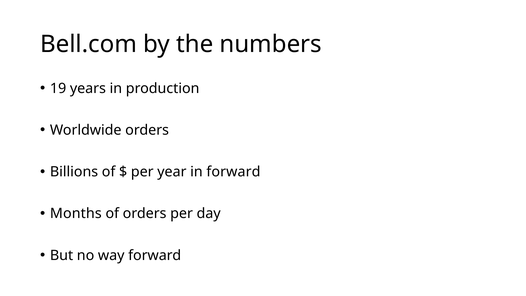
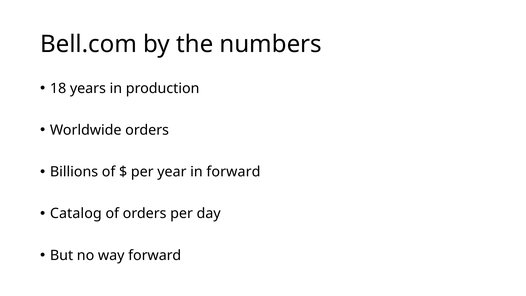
19: 19 -> 18
Months: Months -> Catalog
